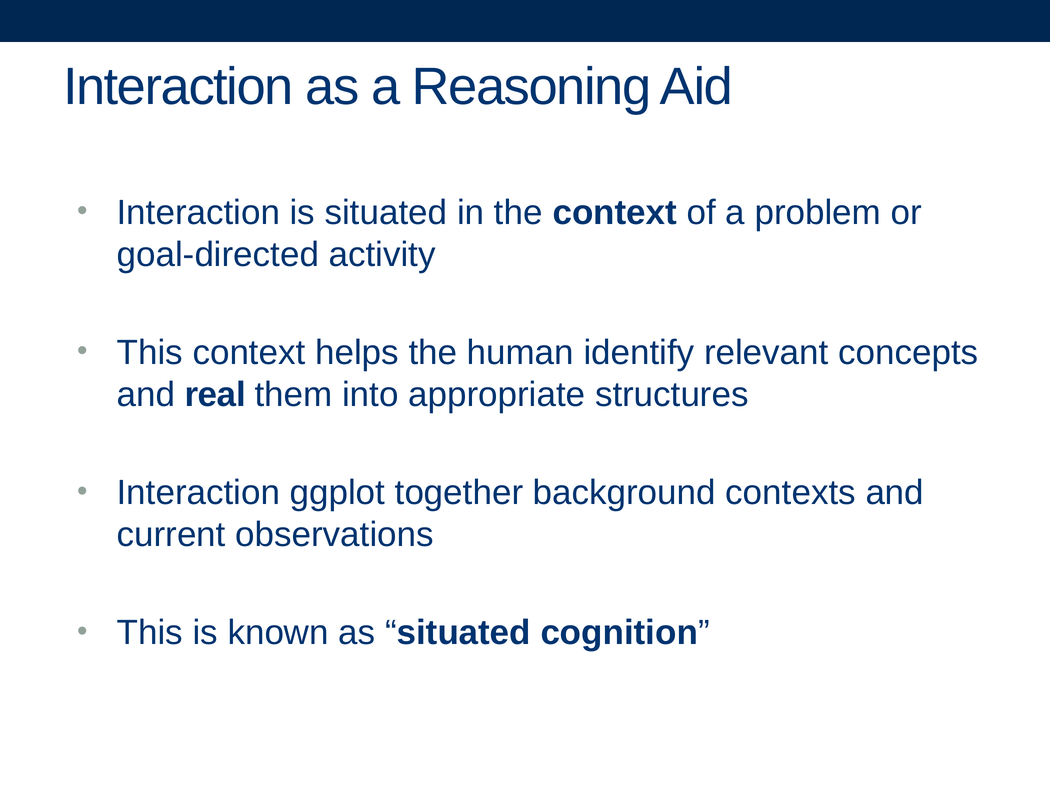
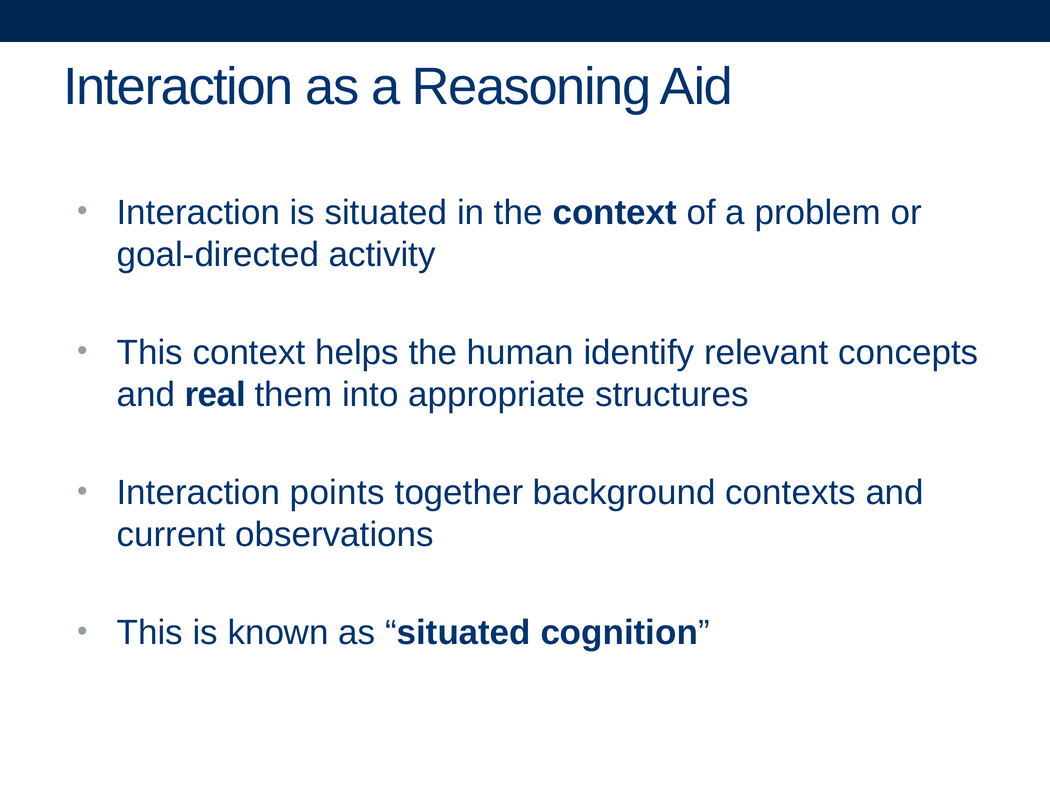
ggplot: ggplot -> points
